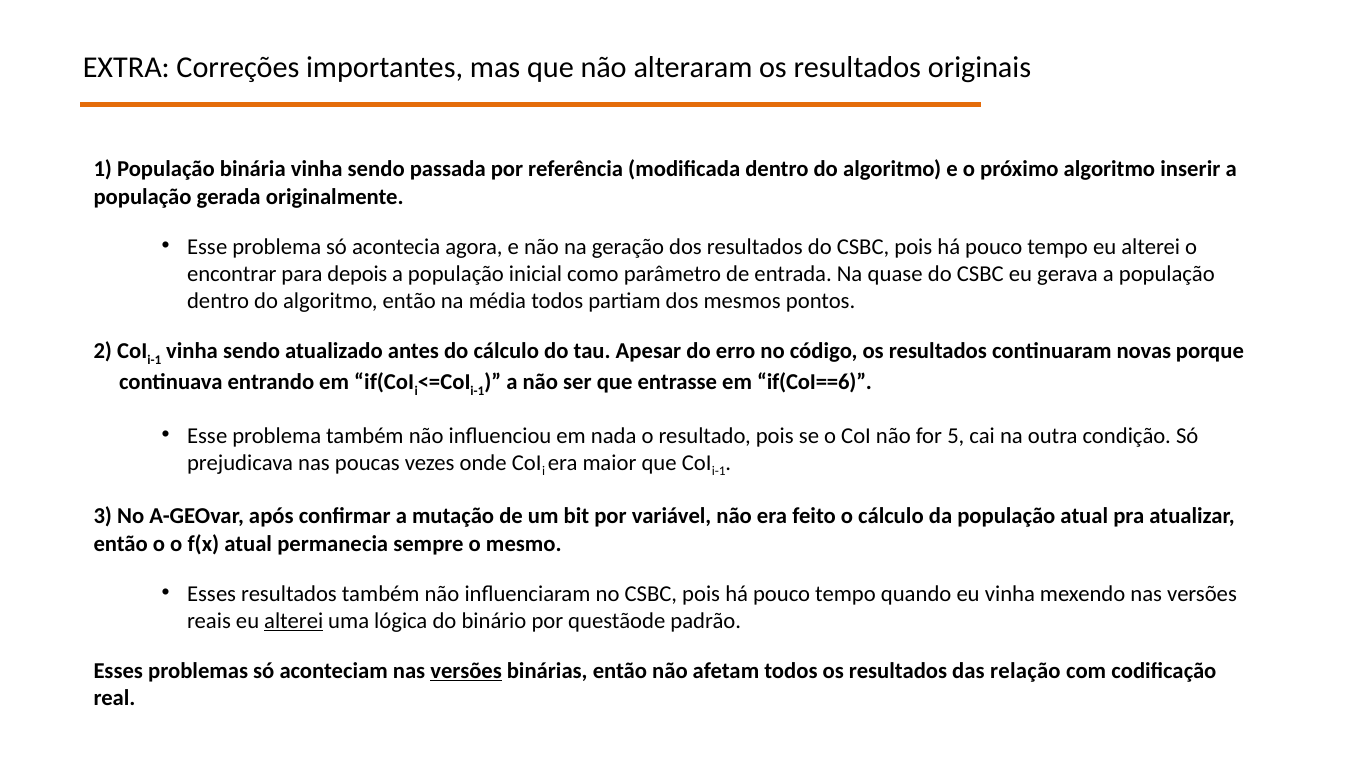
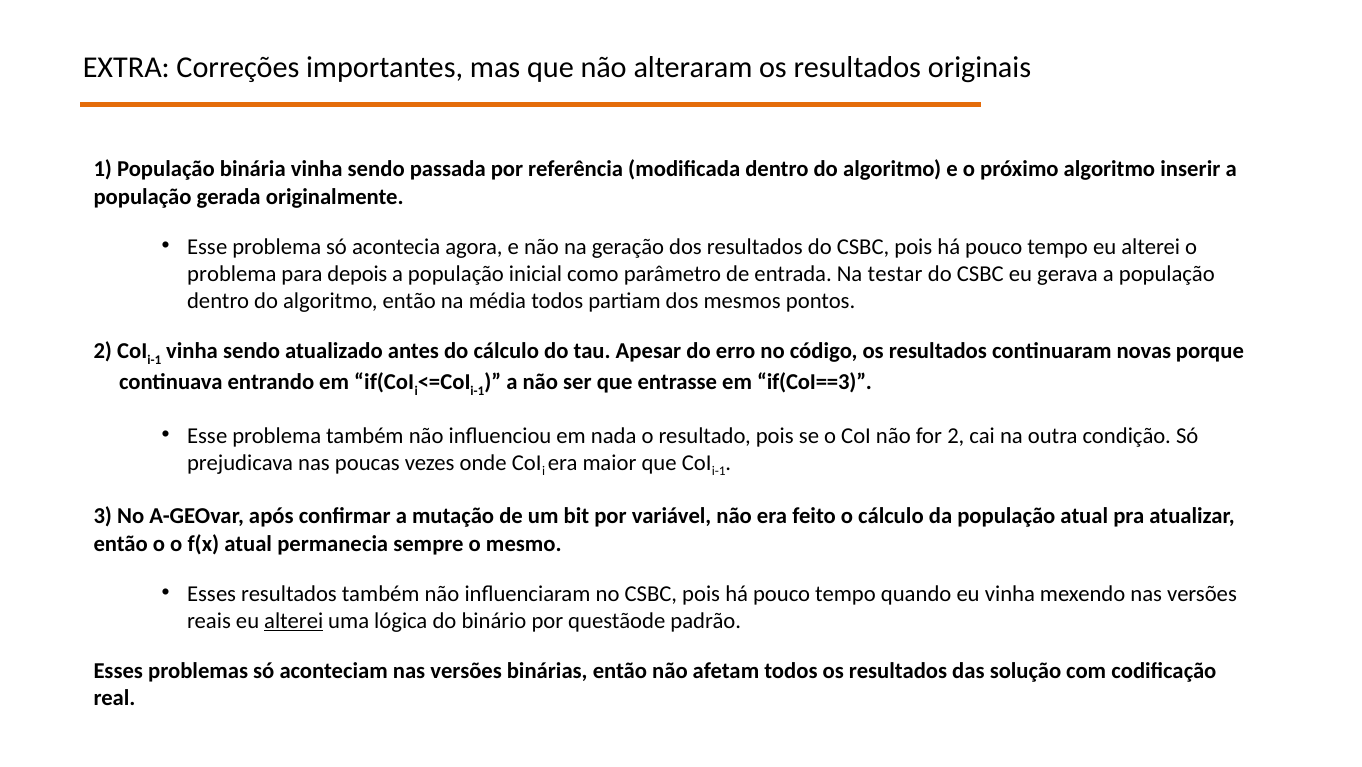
encontrar at (232, 274): encontrar -> problema
quase: quase -> testar
if(CoI==6: if(CoI==6 -> if(CoI==3
for 5: 5 -> 2
versões at (466, 671) underline: present -> none
relação: relação -> solução
